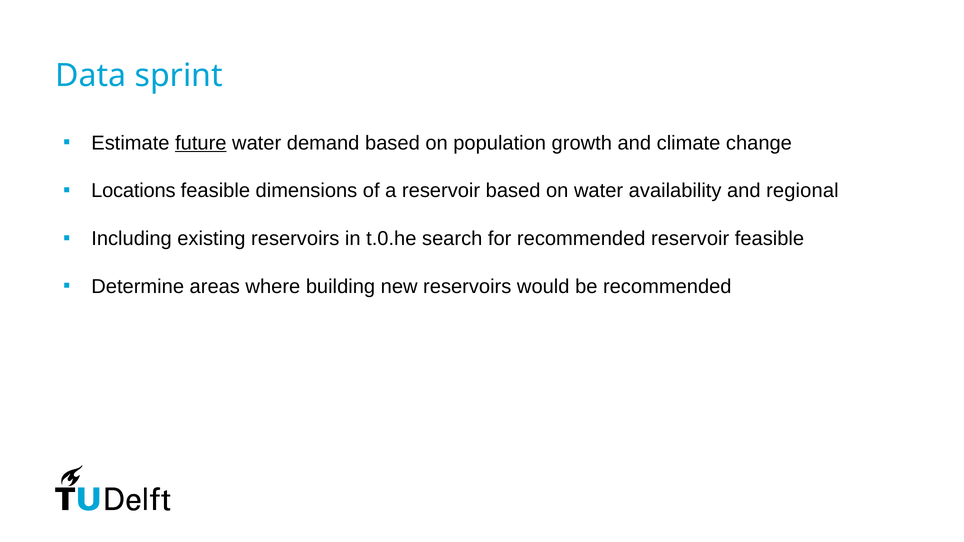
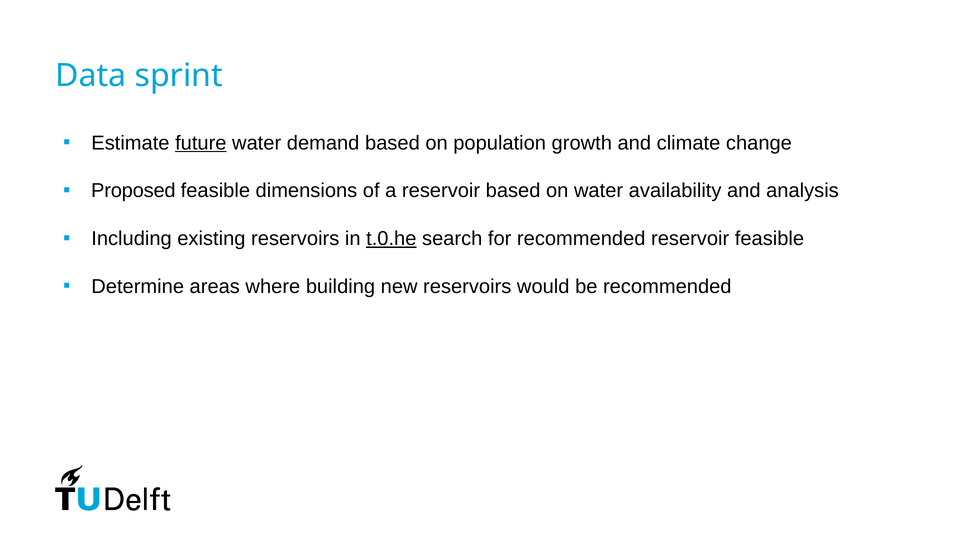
Locations: Locations -> Proposed
regional: regional -> analysis
t.0.he underline: none -> present
